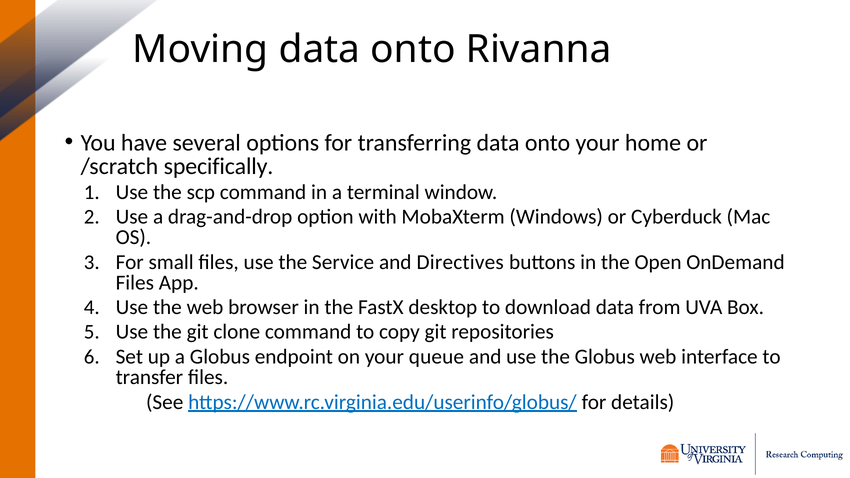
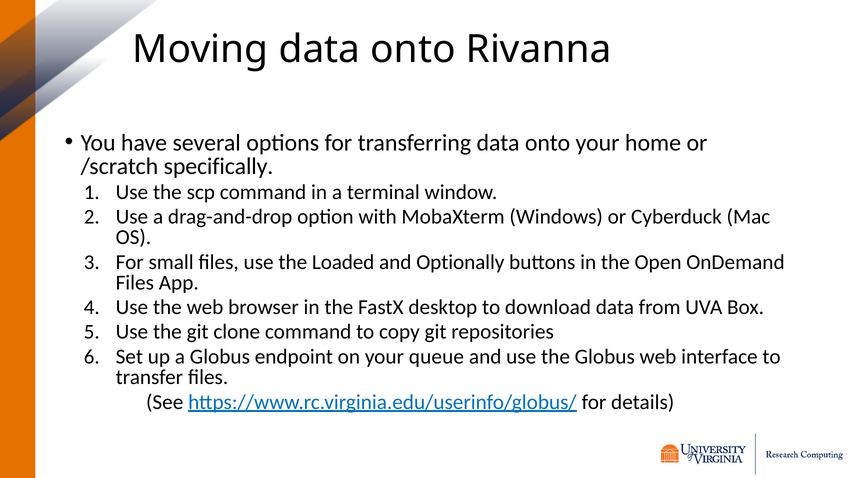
Service: Service -> Loaded
Directives: Directives -> Optionally
